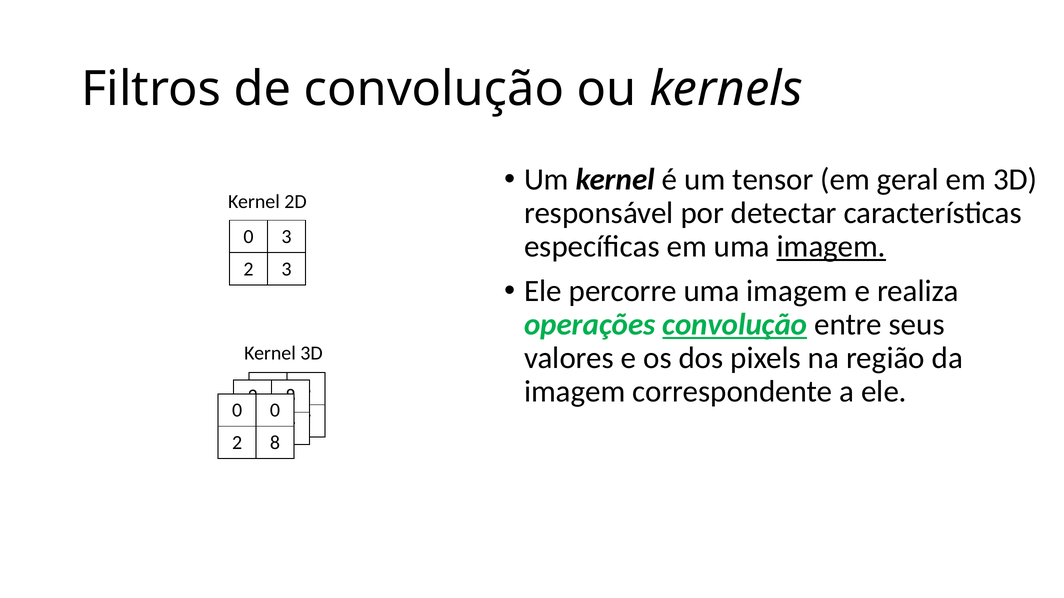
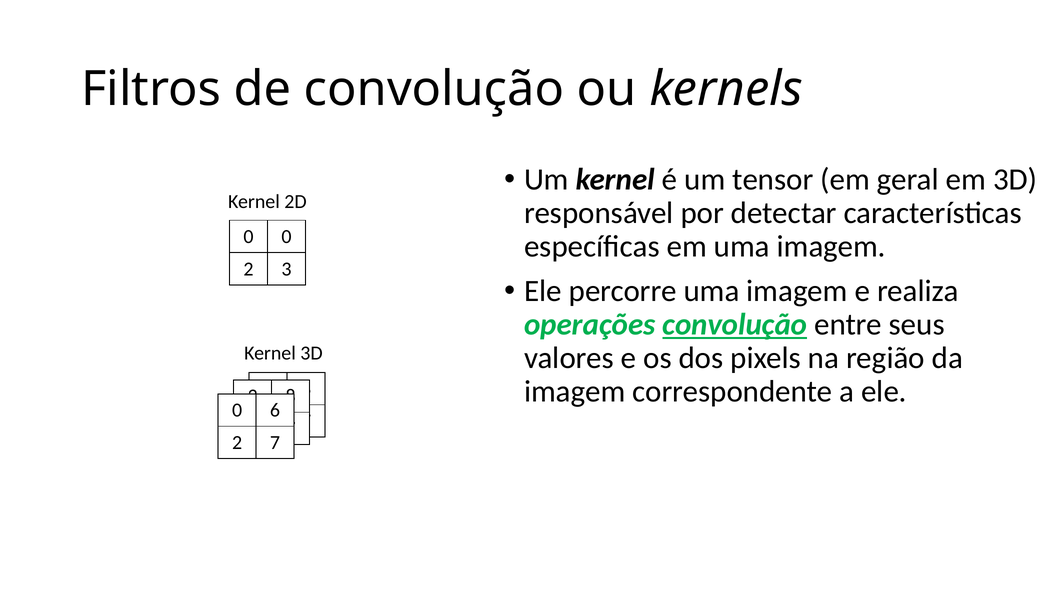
0 3: 3 -> 0
imagem at (831, 247) underline: present -> none
0 0: 0 -> 6
2 8: 8 -> 7
